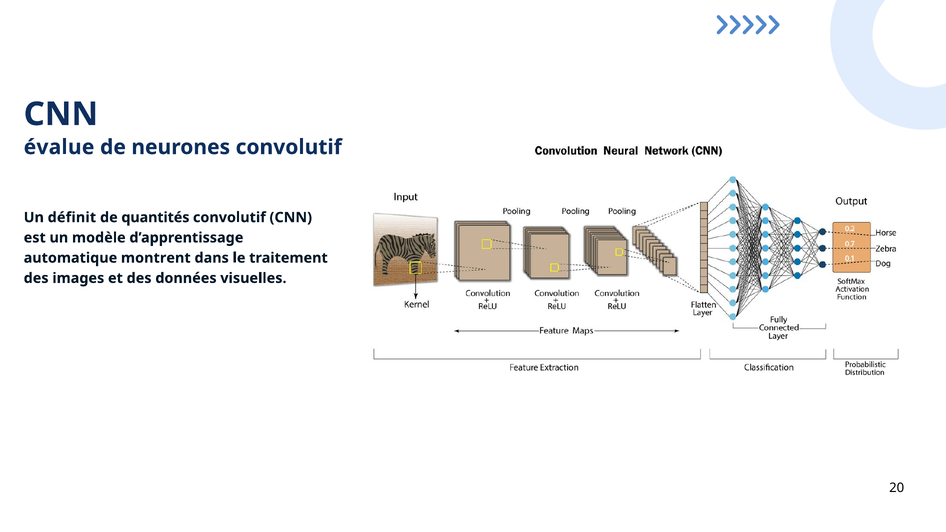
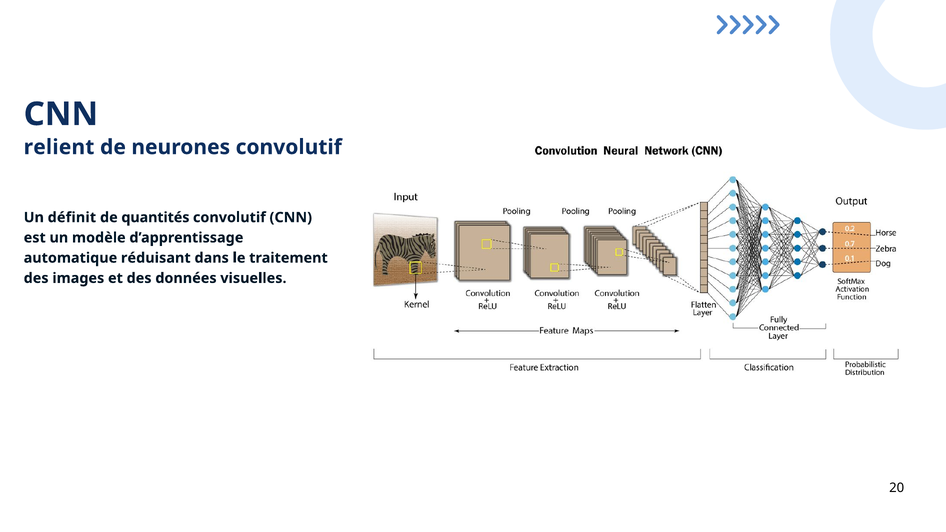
évalue: évalue -> relient
montrent: montrent -> réduisant
